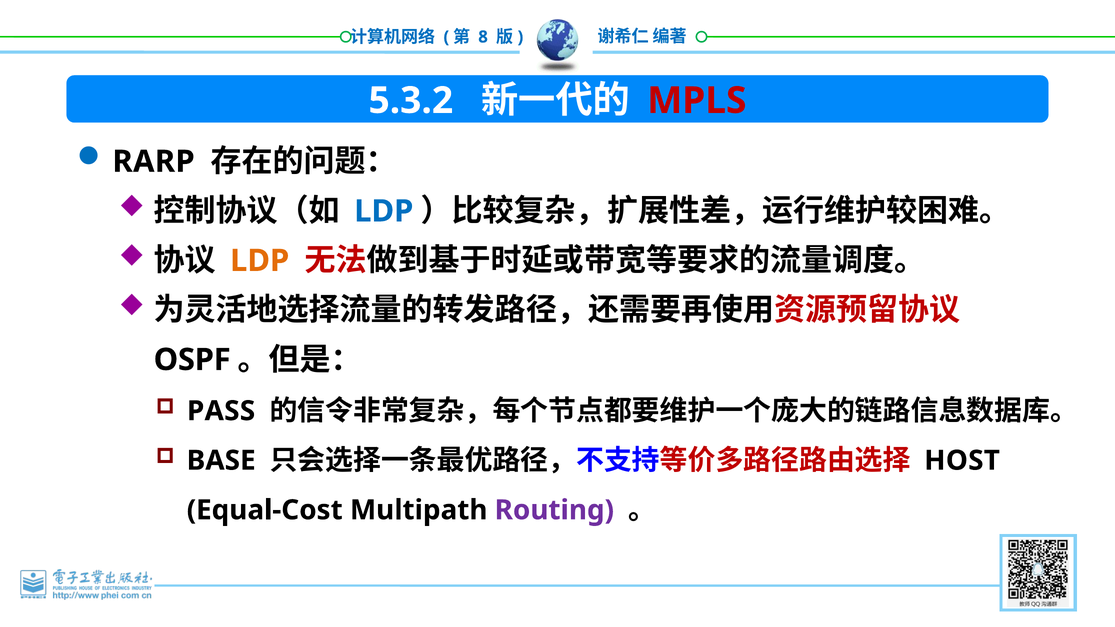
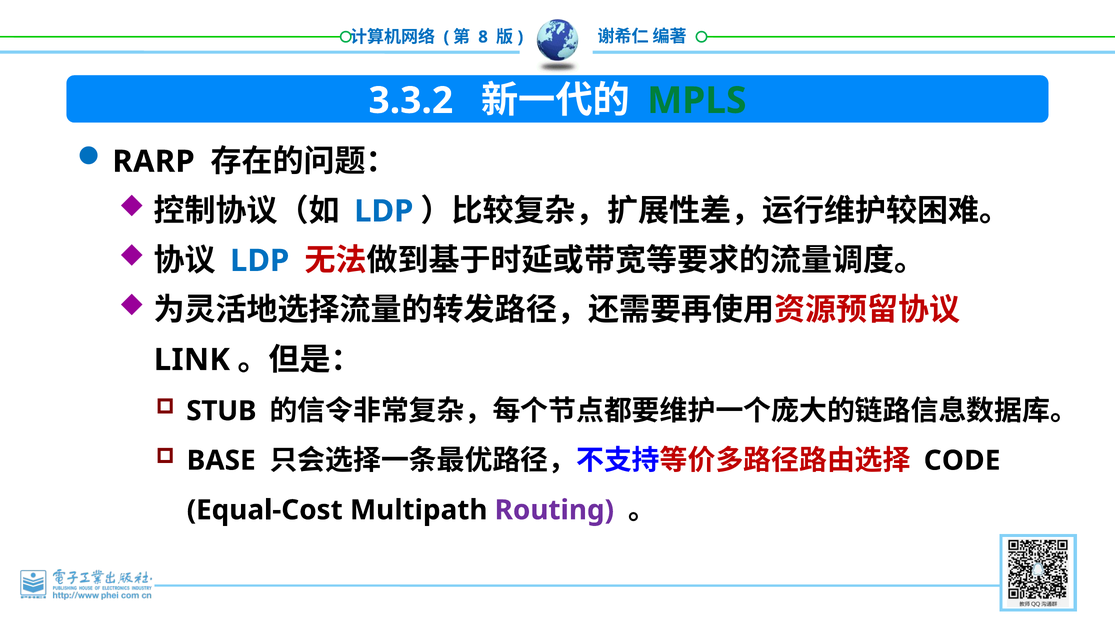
5.3.2: 5.3.2 -> 3.3.2
MPLS colour: red -> green
LDP at (260, 261) colour: orange -> blue
OSPF: OSPF -> LINK
PASS: PASS -> STUB
HOST: HOST -> CODE
